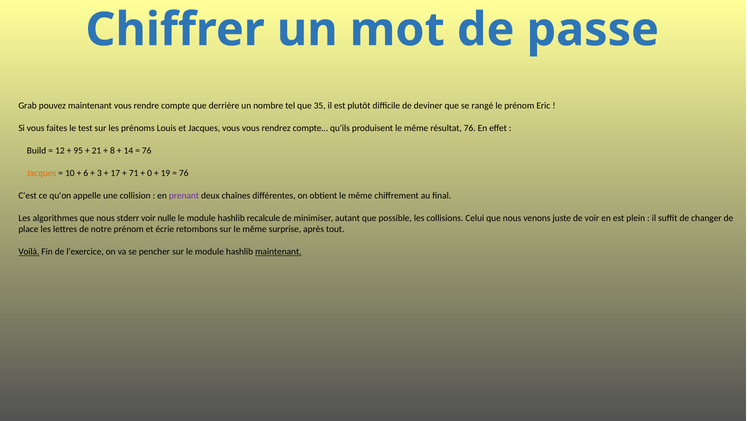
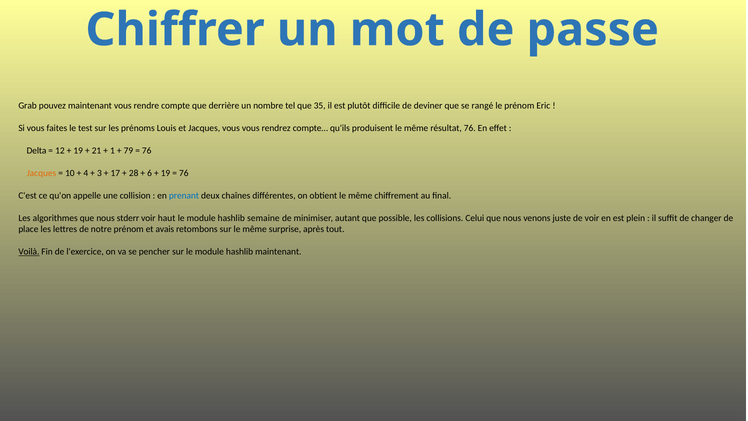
Build: Build -> Delta
95 at (78, 150): 95 -> 19
8: 8 -> 1
14: 14 -> 79
6: 6 -> 4
71: 71 -> 28
0: 0 -> 6
prenant colour: purple -> blue
nulle: nulle -> haut
recalcule: recalcule -> semaine
écrie: écrie -> avais
maintenant at (278, 251) underline: present -> none
